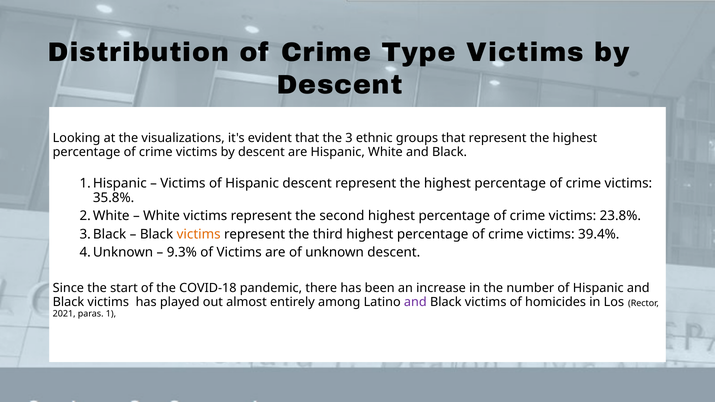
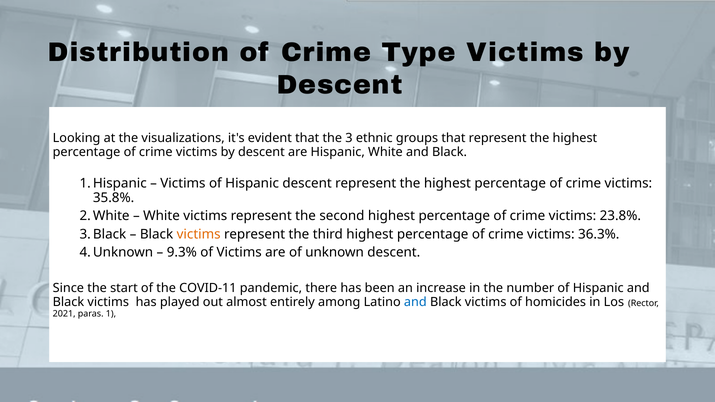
39.4%: 39.4% -> 36.3%
COVID-18: COVID-18 -> COVID-11
and at (415, 302) colour: purple -> blue
